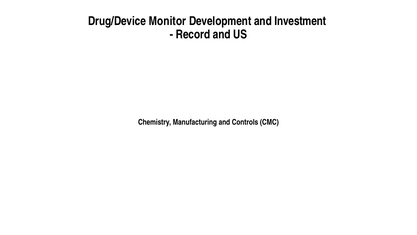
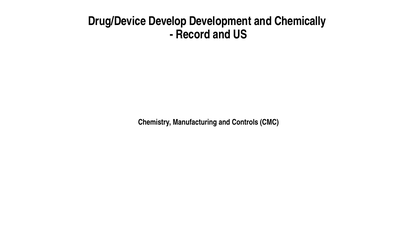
Monitor: Monitor -> Develop
Investment: Investment -> Chemically
